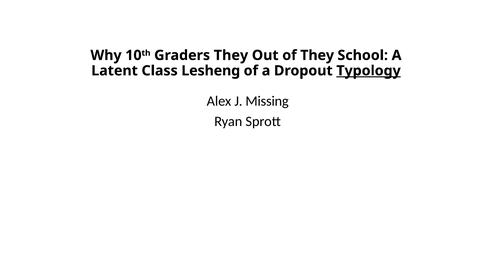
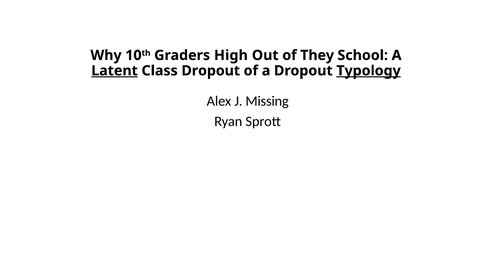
Graders They: They -> High
Latent underline: none -> present
Class Lesheng: Lesheng -> Dropout
